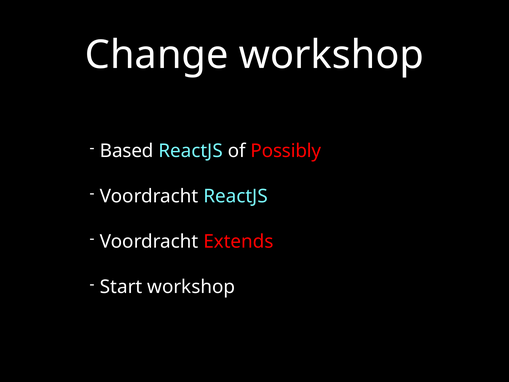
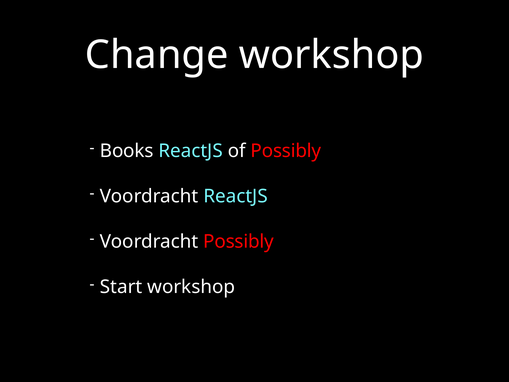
Based: Based -> Books
Voordracht Extends: Extends -> Possibly
